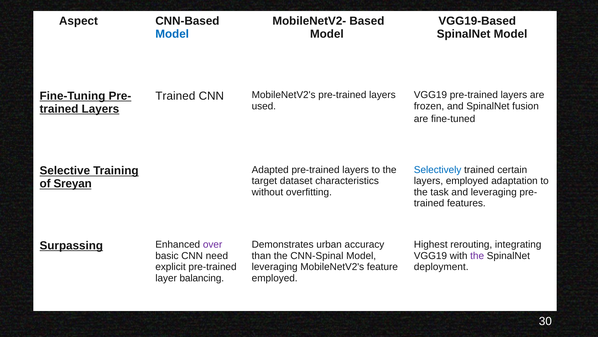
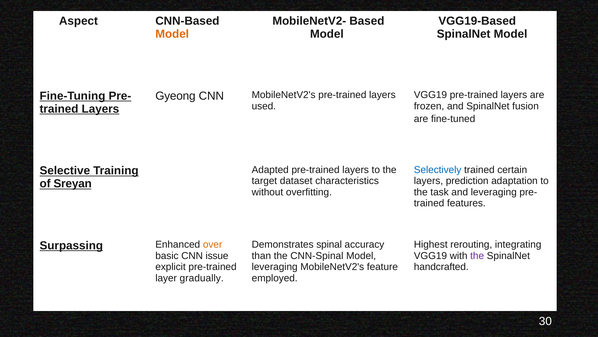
Model at (172, 34) colour: blue -> orange
Trained at (175, 96): Trained -> Gyeong
layers employed: employed -> prediction
urban: urban -> spinal
over colour: purple -> orange
need: need -> issue
deployment: deployment -> handcrafted
balancing: balancing -> gradually
